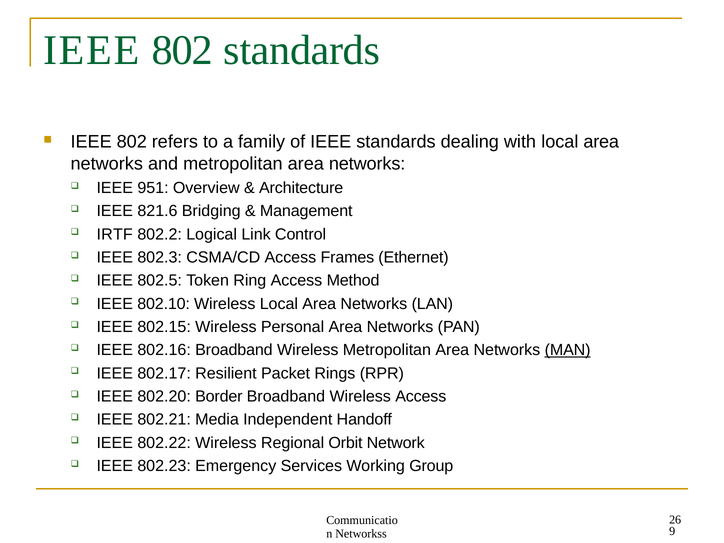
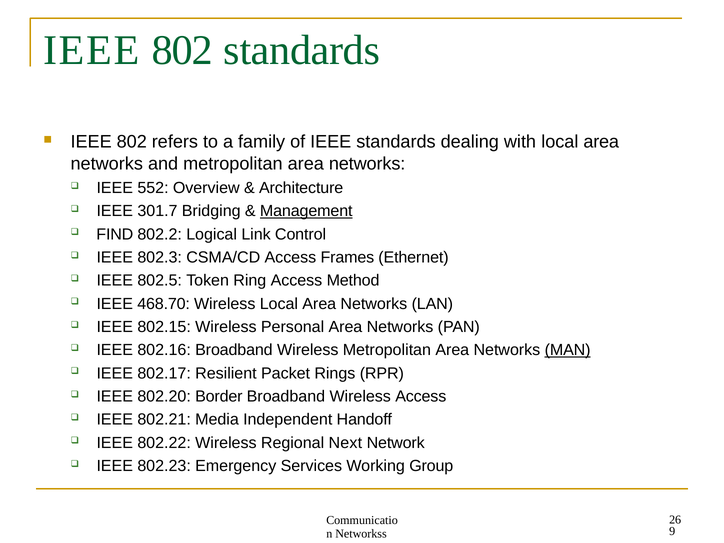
951: 951 -> 552
821.6: 821.6 -> 301.7
Management underline: none -> present
IRTF: IRTF -> FIND
802.10: 802.10 -> 468.70
Orbit: Orbit -> Next
